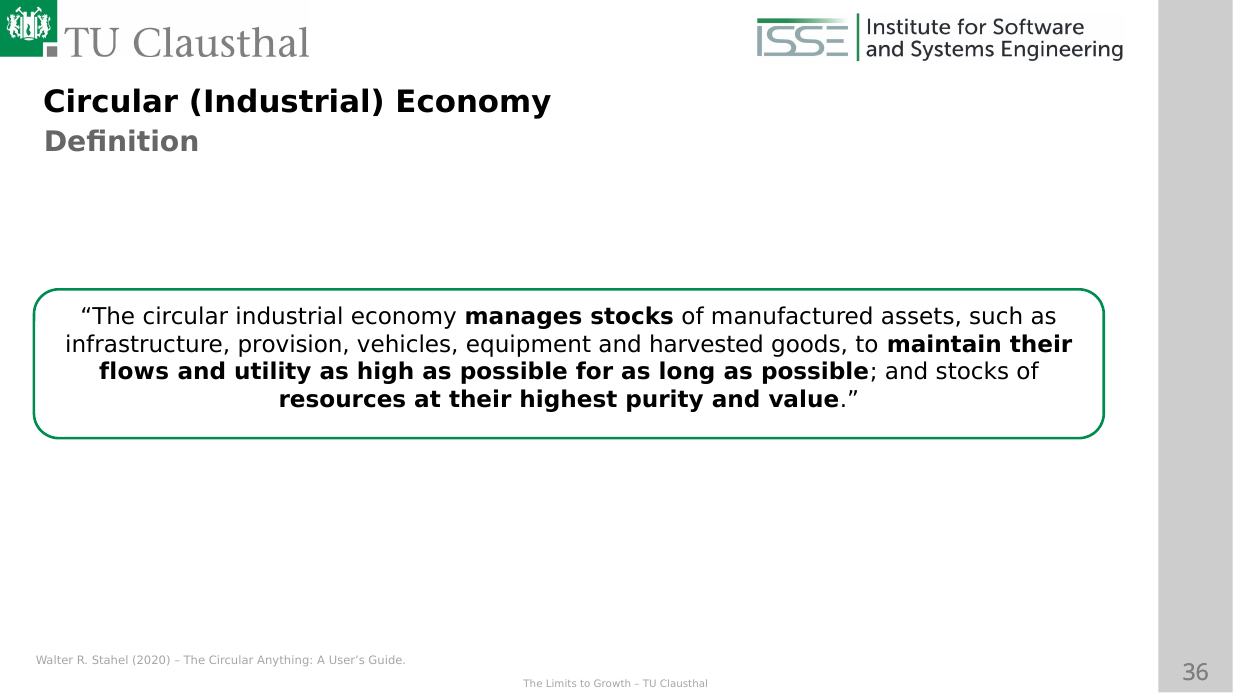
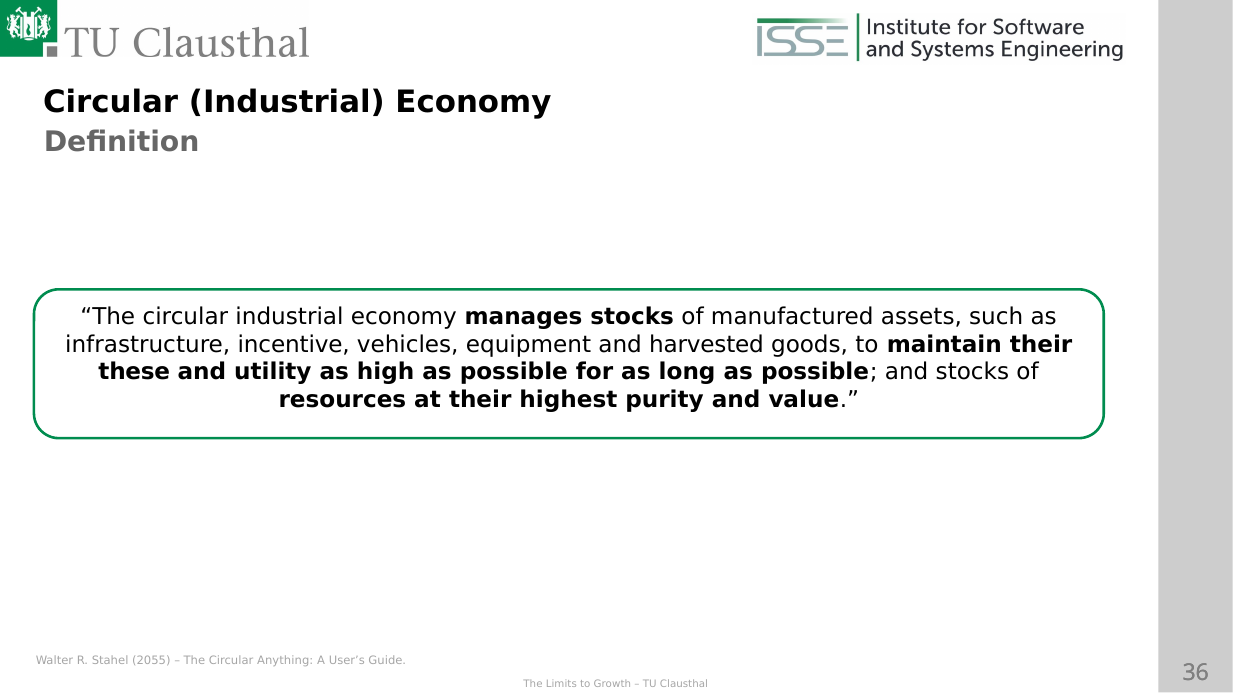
provision: provision -> incentive
flows: flows -> these
2020: 2020 -> 2055
